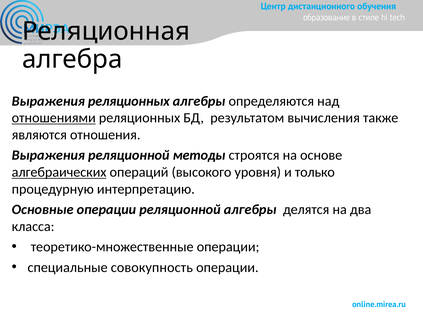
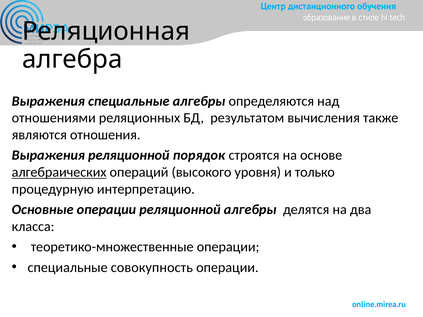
Выражения реляционных: реляционных -> специальные
отношениями underline: present -> none
методы: методы -> порядок
